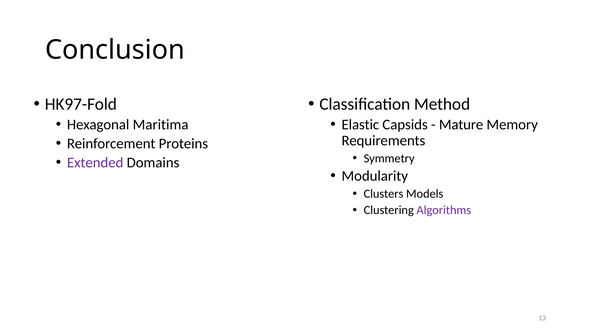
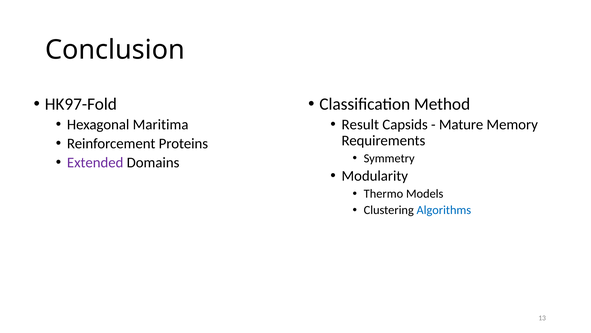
Elastic: Elastic -> Result
Clusters: Clusters -> Thermo
Algorithms colour: purple -> blue
